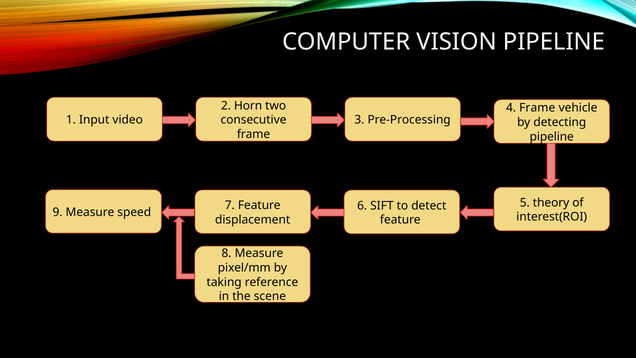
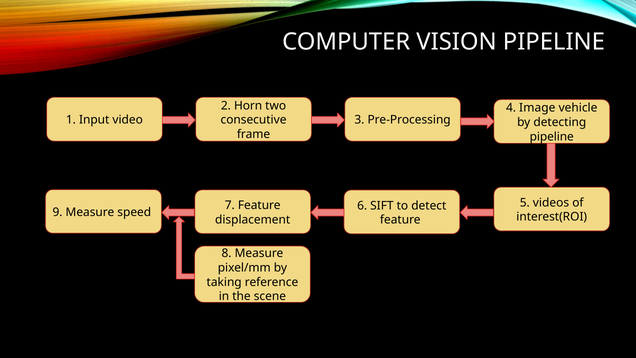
4 Frame: Frame -> Image
theory: theory -> videos
